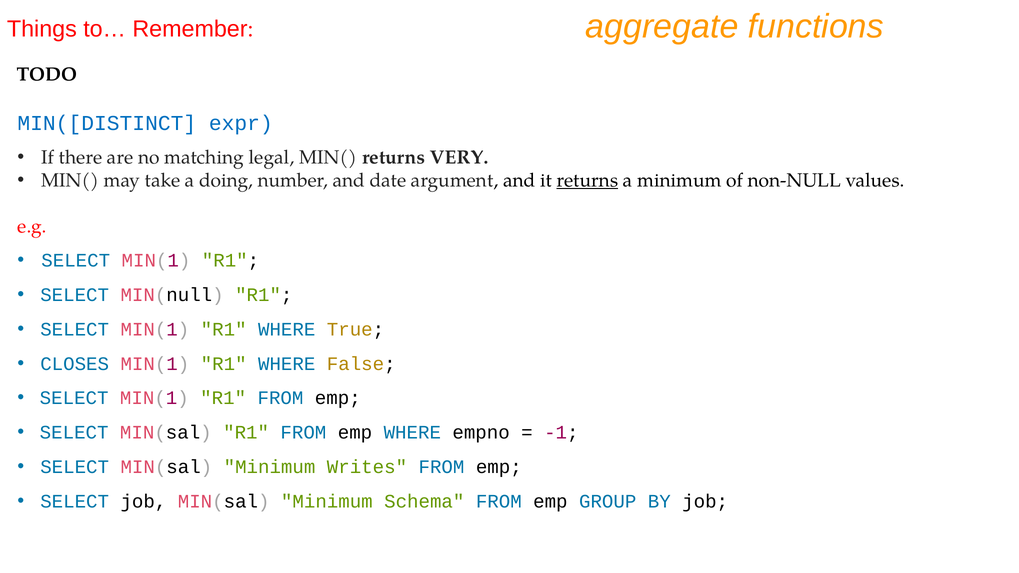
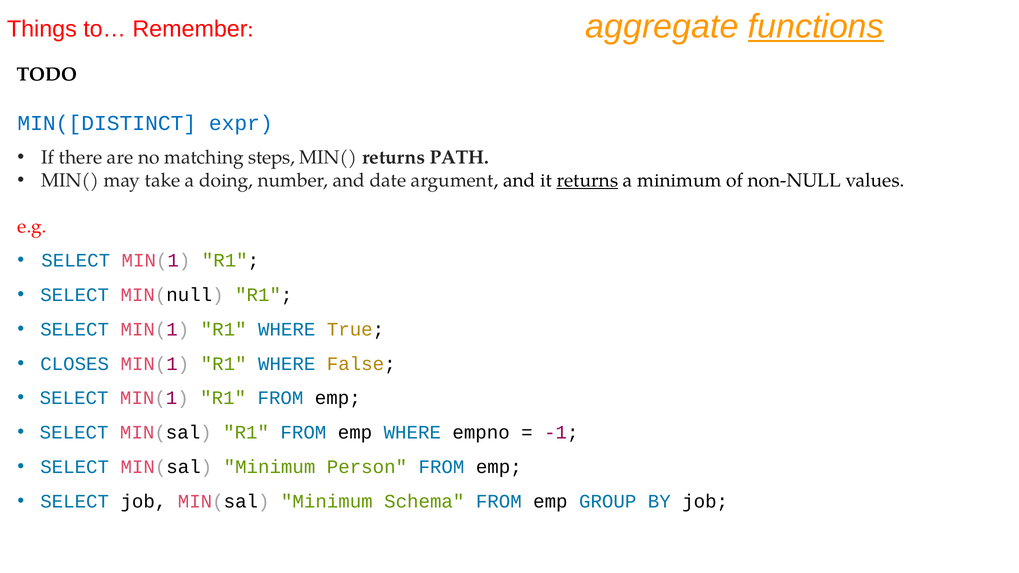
functions underline: none -> present
legal: legal -> steps
VERY: VERY -> PATH
Writes: Writes -> Person
